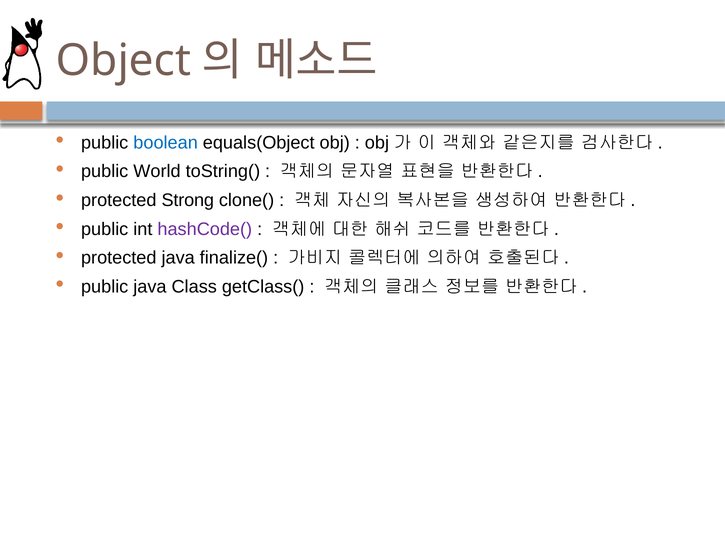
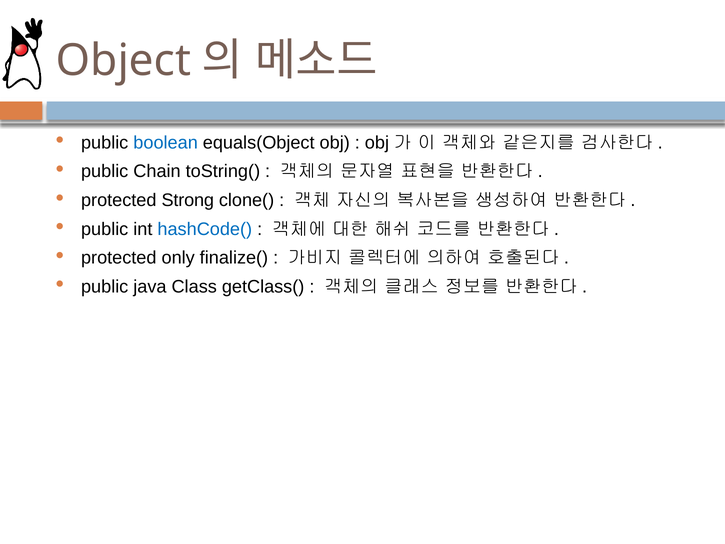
World: World -> Chain
hashCode( colour: purple -> blue
protected java: java -> only
